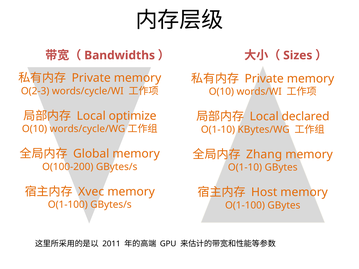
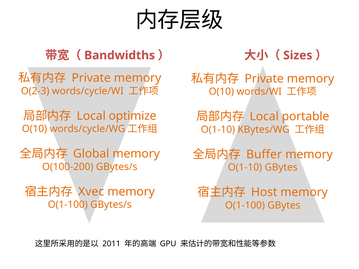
declared: declared -> portable
Zhang: Zhang -> Buffer
